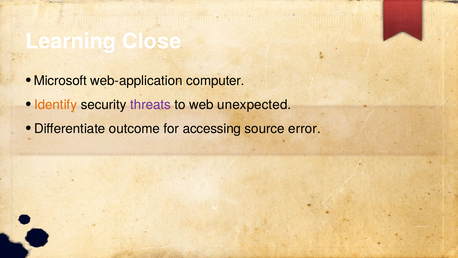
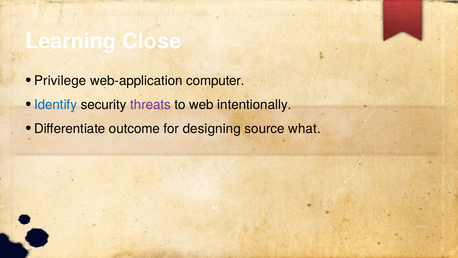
Microsoft: Microsoft -> Privilege
Identify colour: orange -> blue
unexpected: unexpected -> intentionally
accessing: accessing -> designing
error: error -> what
